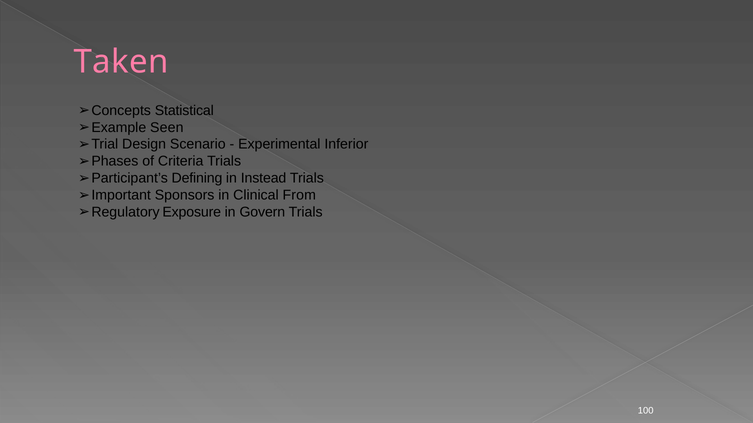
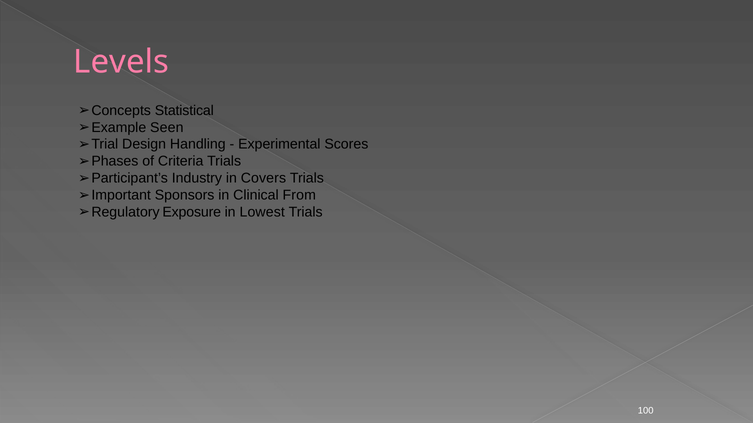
Taken: Taken -> Levels
Scenario: Scenario -> Handling
Inferior: Inferior -> Scores
Defining: Defining -> Industry
Instead: Instead -> Covers
Govern: Govern -> Lowest
